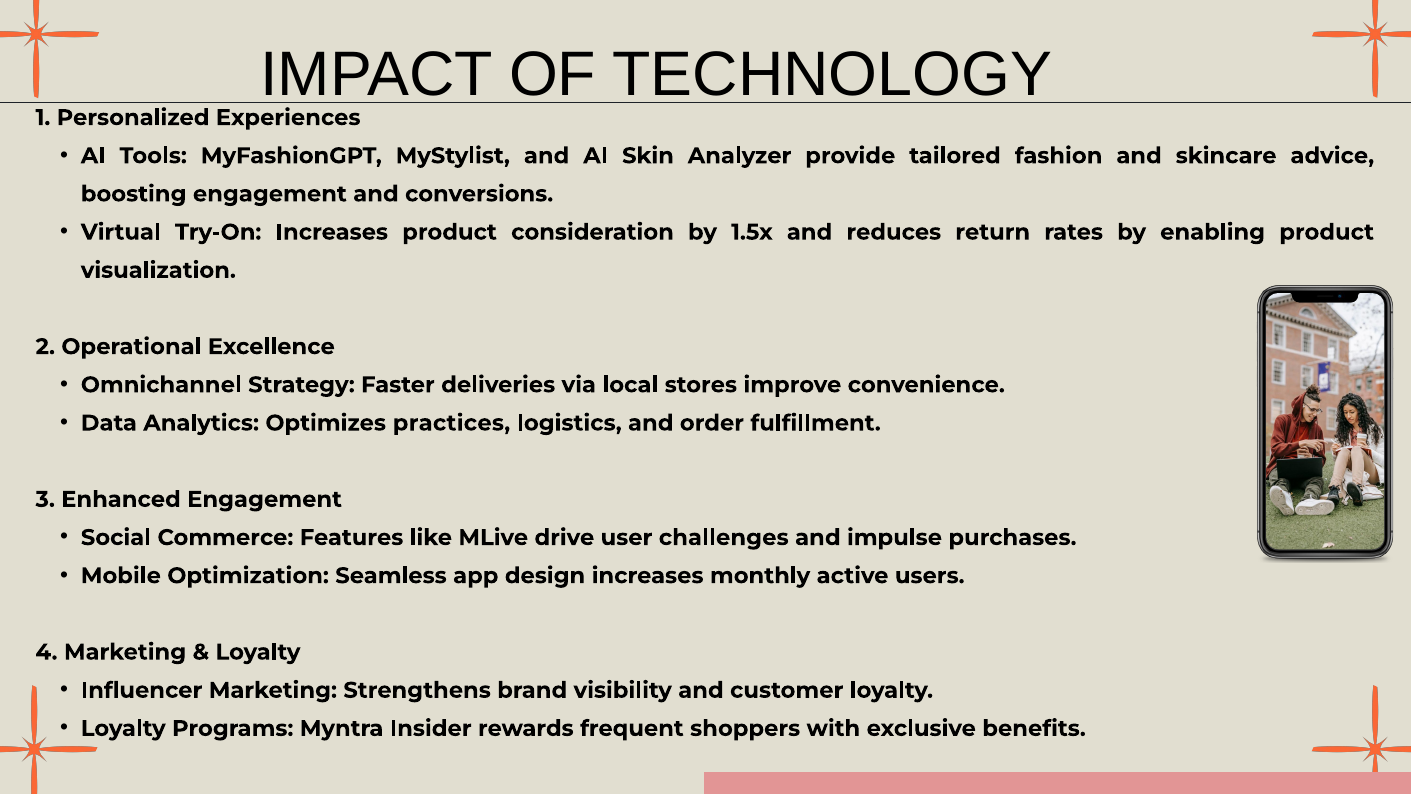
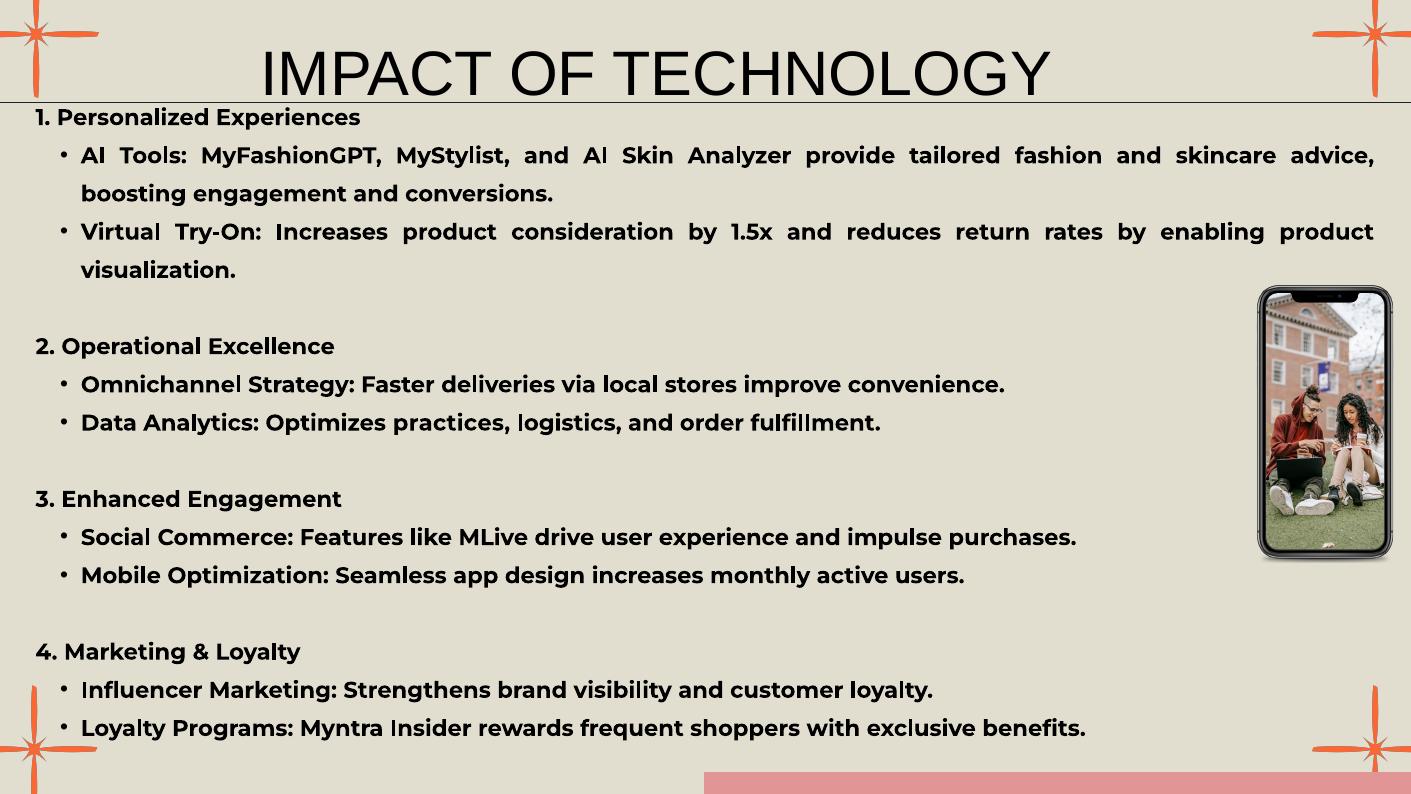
challenges: challenges -> experience
